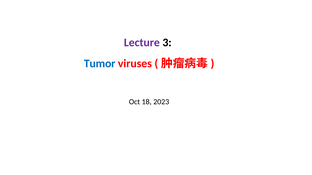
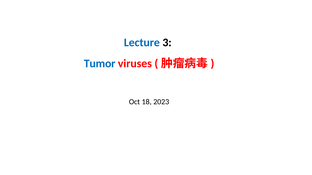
Lecture colour: purple -> blue
